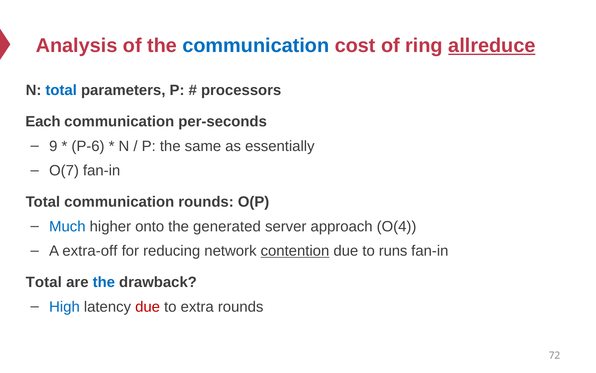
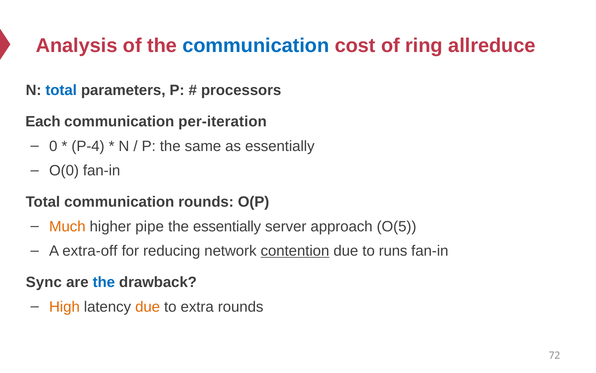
allreduce underline: present -> none
per-seconds: per-seconds -> per-iteration
9: 9 -> 0
P-6: P-6 -> P-4
O(7: O(7 -> O(0
Much colour: blue -> orange
onto: onto -> pipe
the generated: generated -> essentially
O(4: O(4 -> O(5
Total at (44, 282): Total -> Sync
High colour: blue -> orange
due at (148, 306) colour: red -> orange
